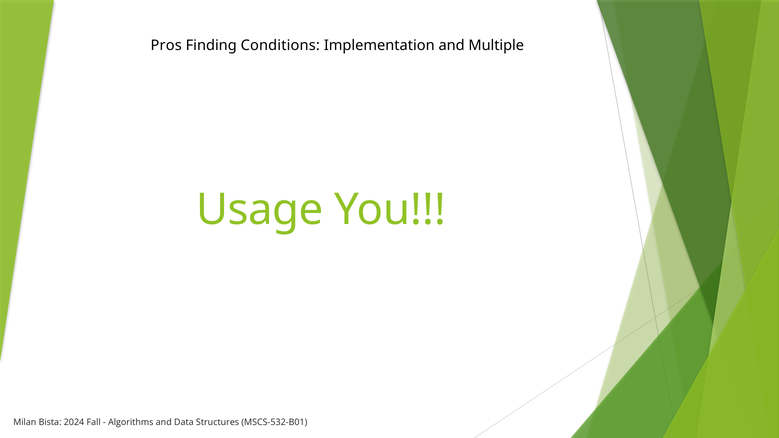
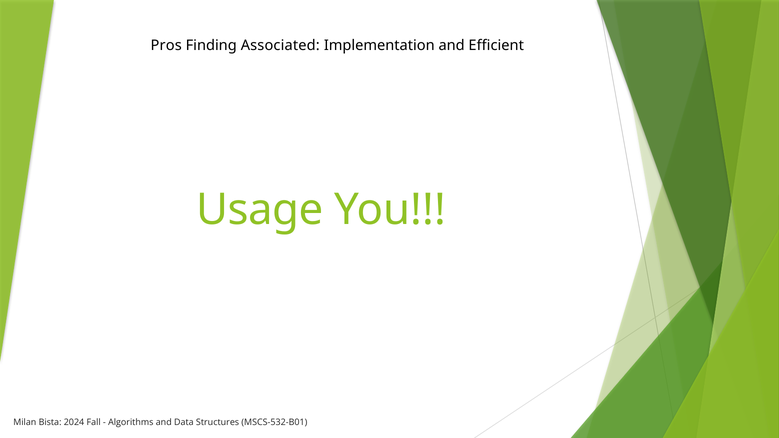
Conditions: Conditions -> Associated
Multiple: Multiple -> Efficient
